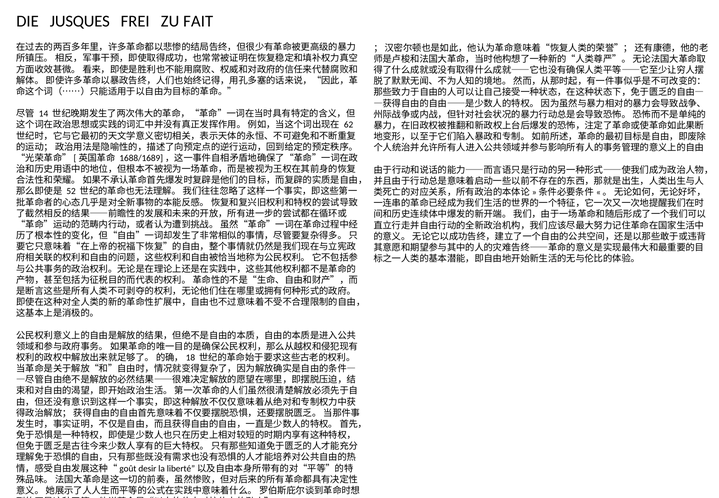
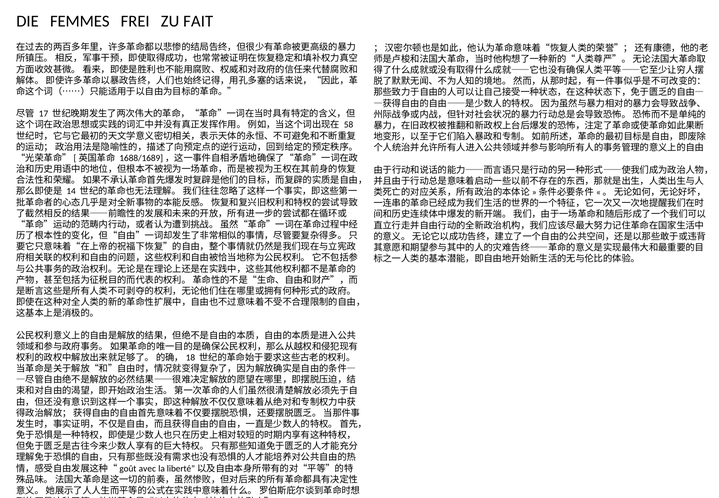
JUSQUES: JUSQUES -> FEMMES
14: 14 -> 17
62: 62 -> 58
52: 52 -> 14
desir: desir -> avec
